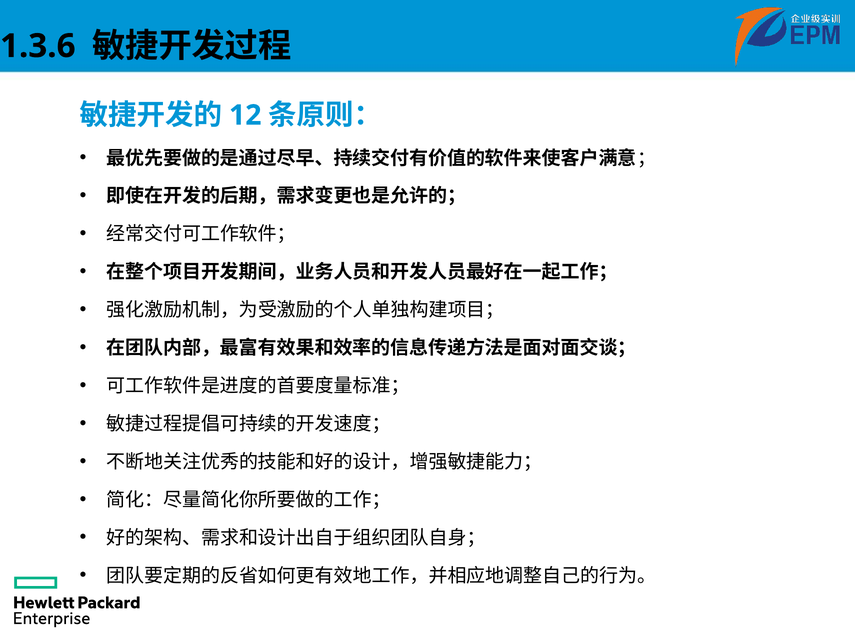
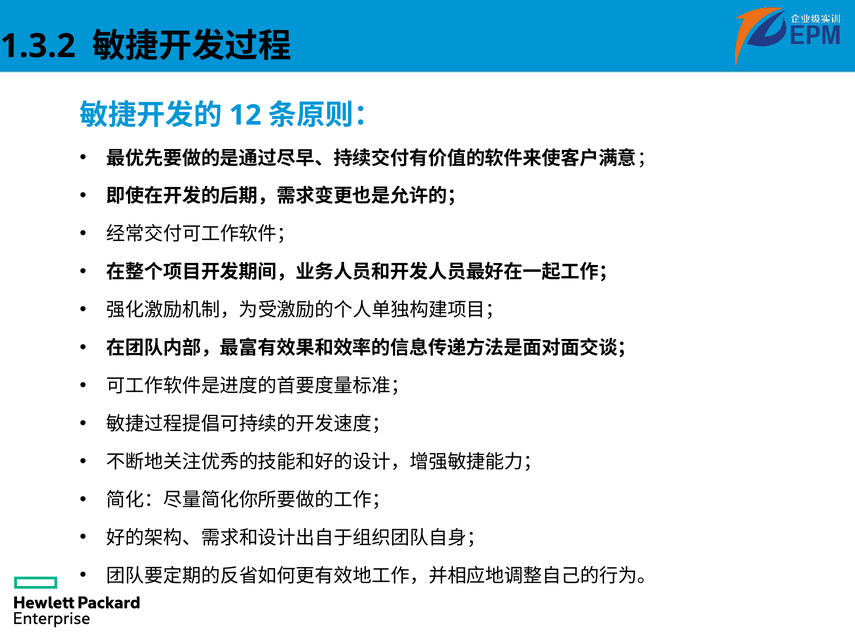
1.3.6: 1.3.6 -> 1.3.2
